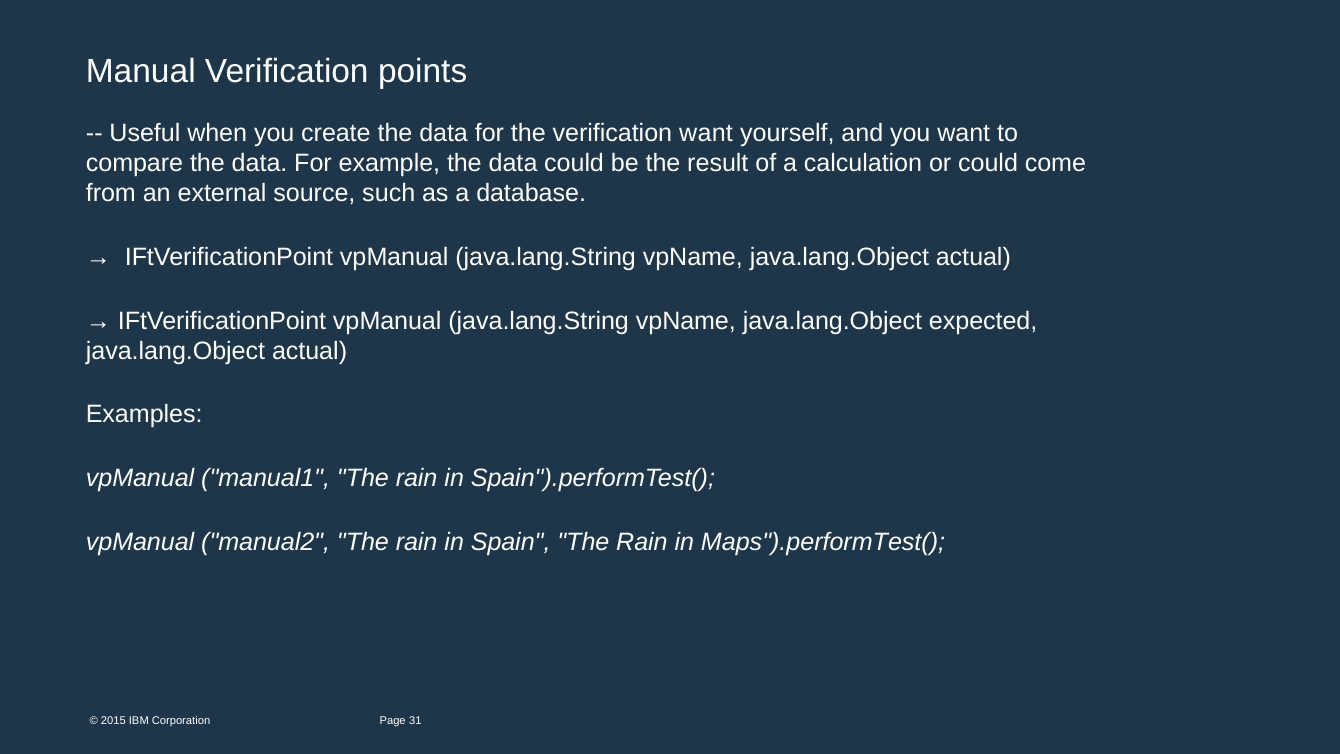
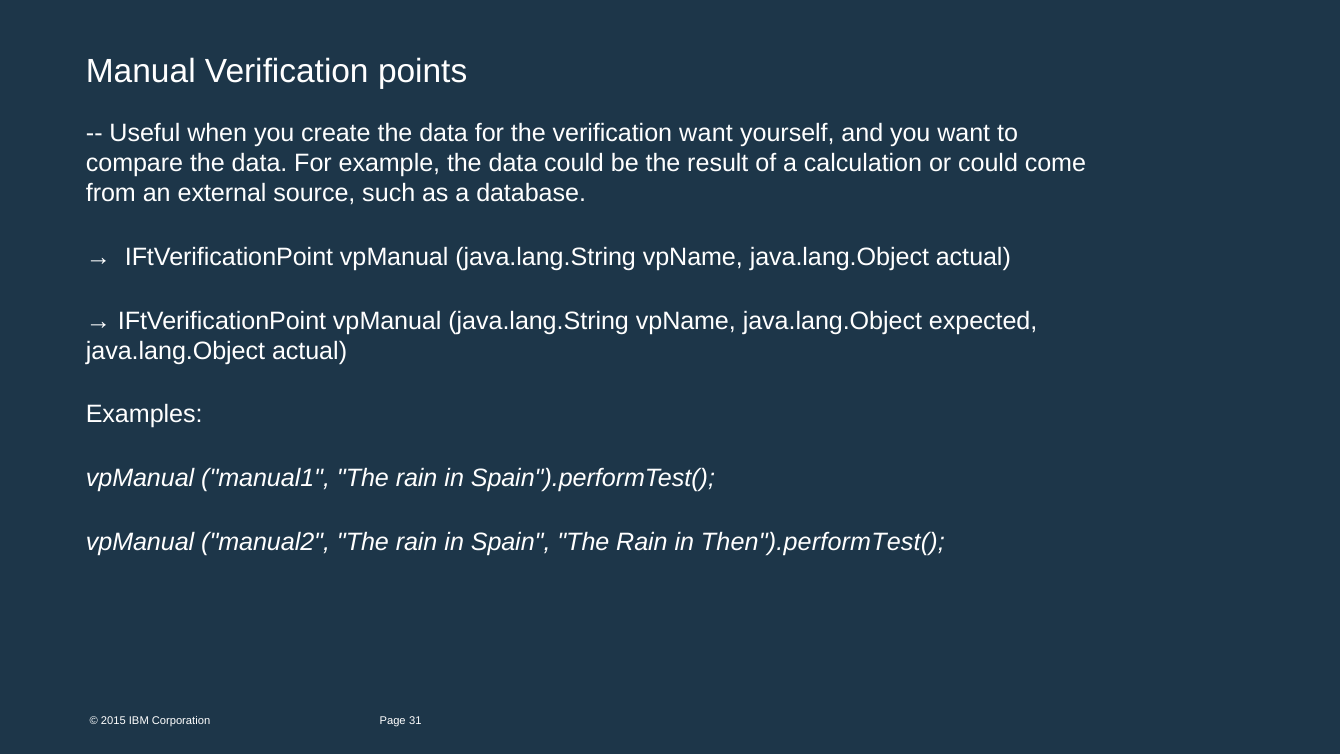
Maps").performTest(: Maps").performTest( -> Then").performTest(
